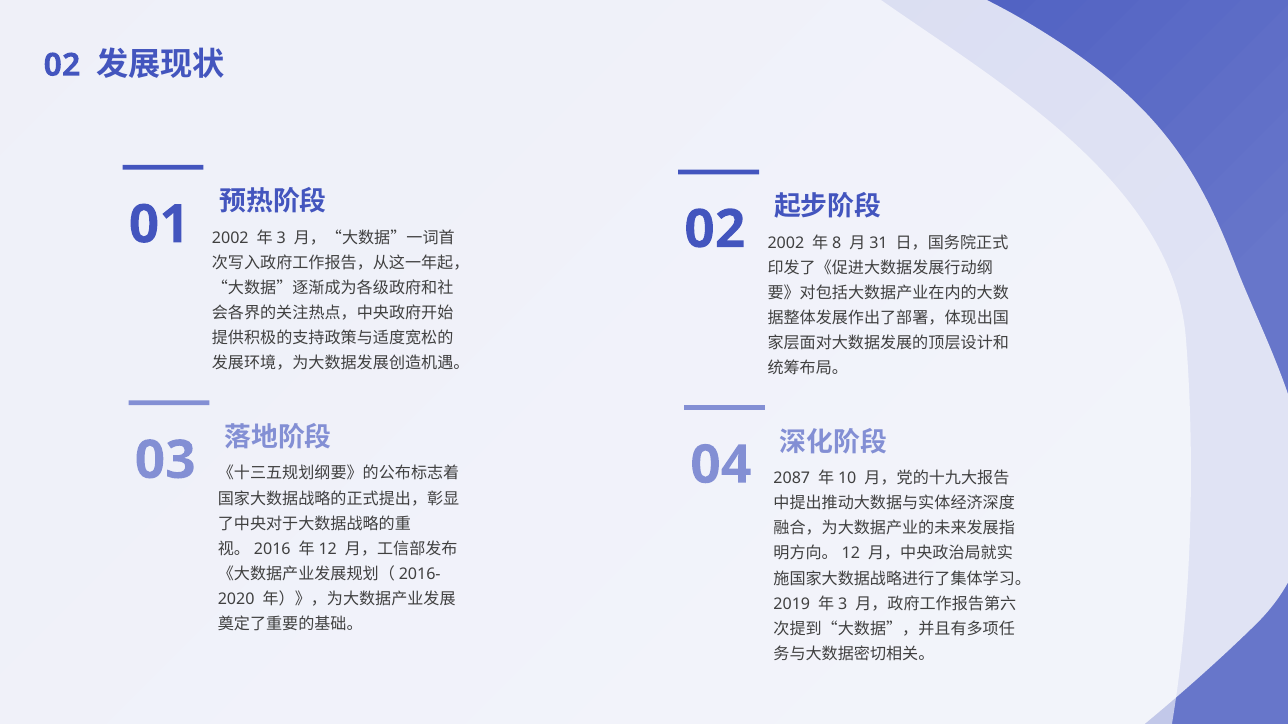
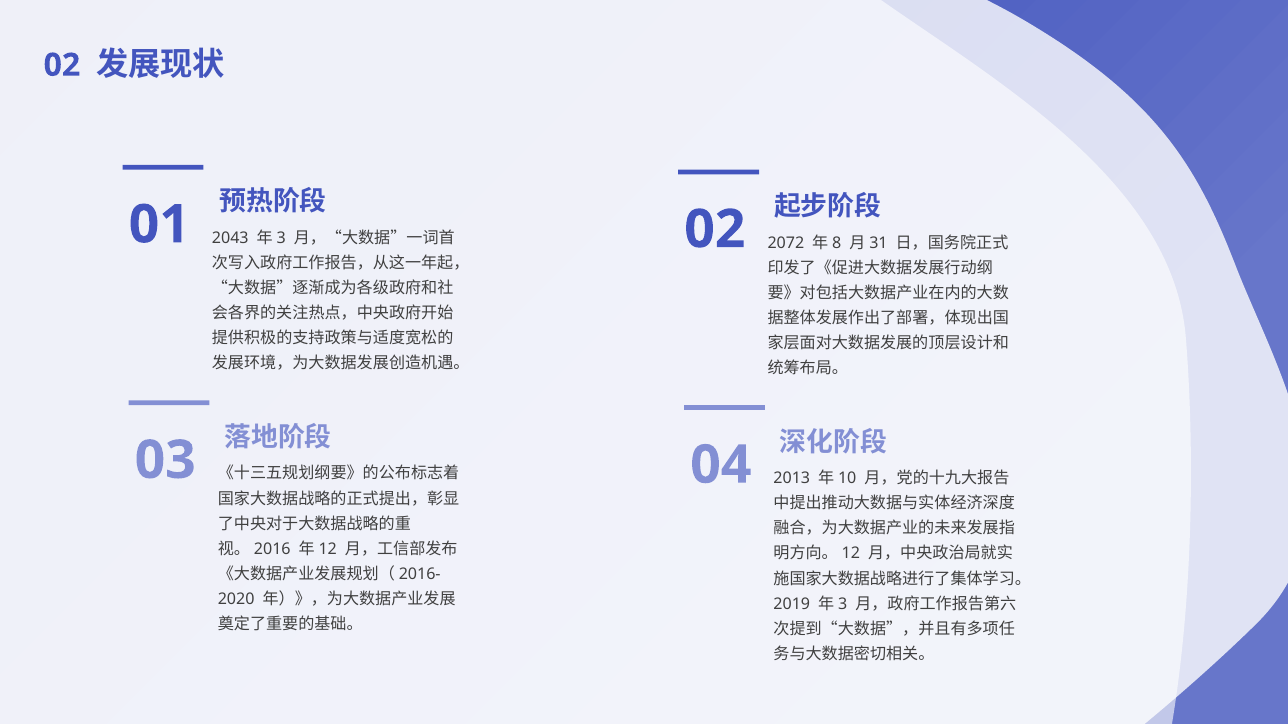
2002 at (230, 238): 2002 -> 2043
2002 at (786, 243): 2002 -> 2072
2087: 2087 -> 2013
